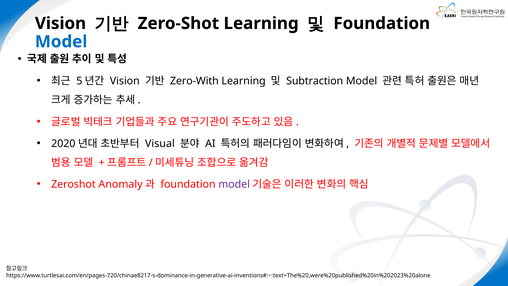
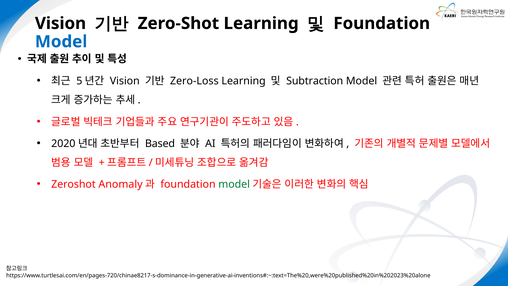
Zero-With: Zero-With -> Zero-Loss
Visual: Visual -> Based
model at (234, 184) colour: purple -> green
